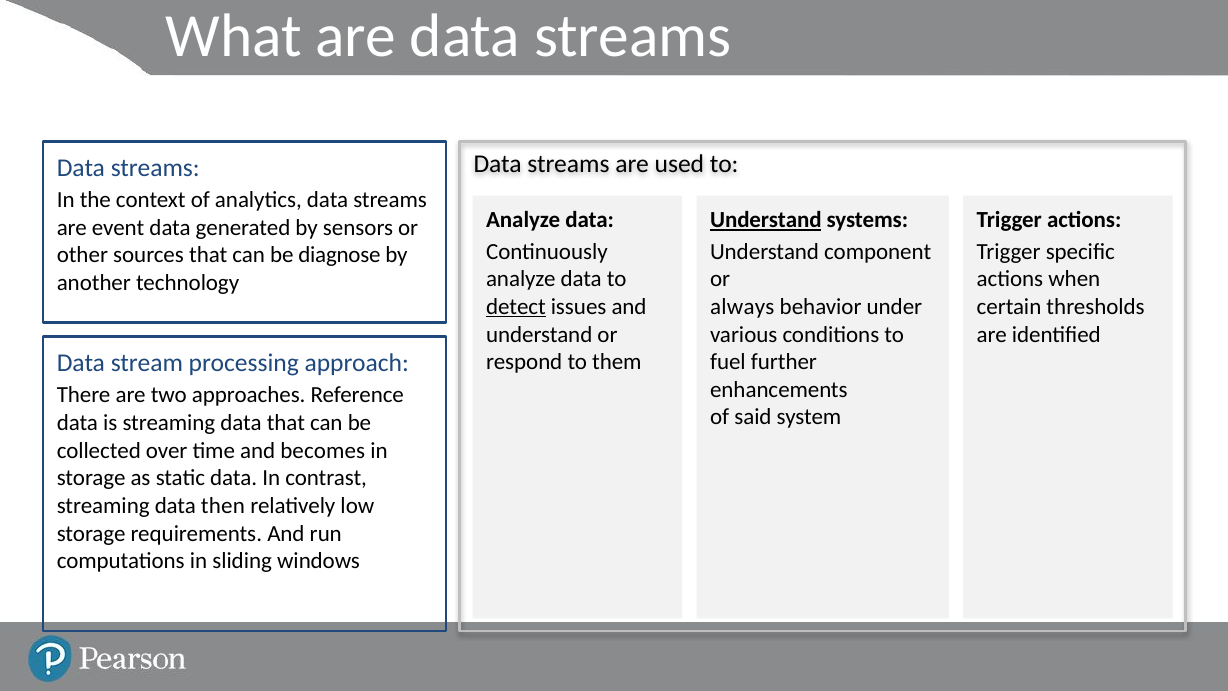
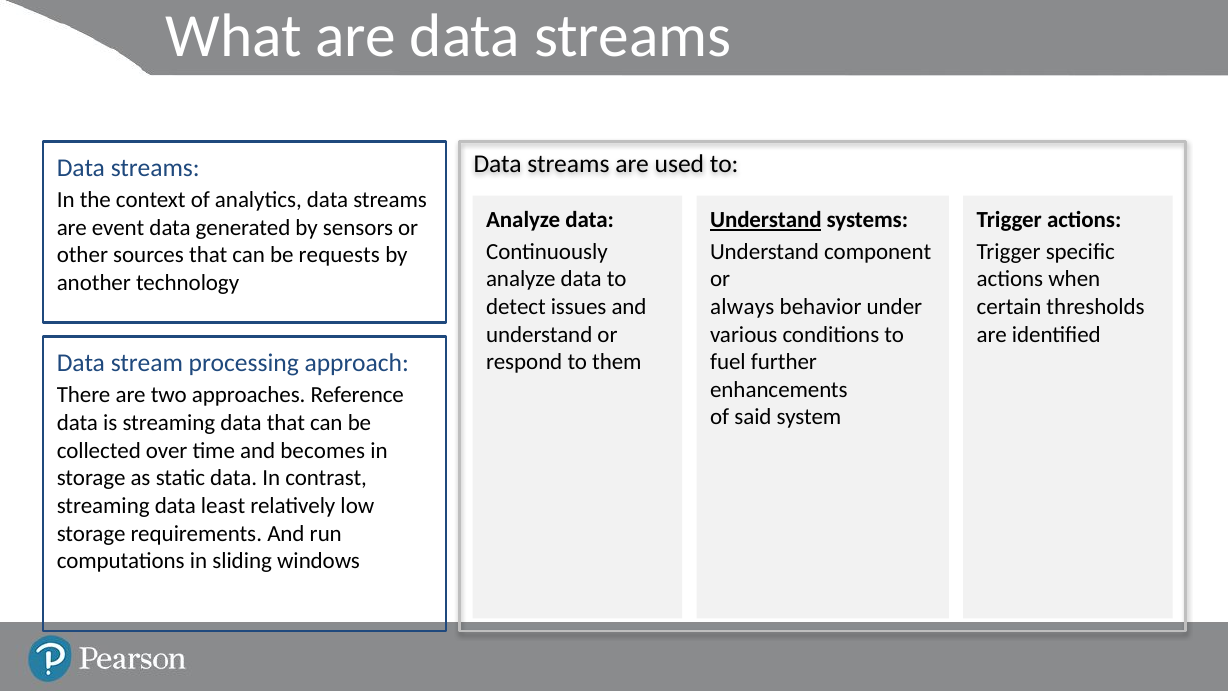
diagnose: diagnose -> requests
detect underline: present -> none
then: then -> least
